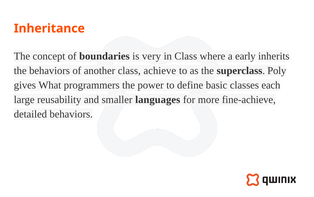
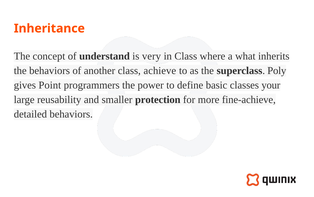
boundaries: boundaries -> understand
early: early -> what
What: What -> Point
each: each -> your
languages: languages -> protection
